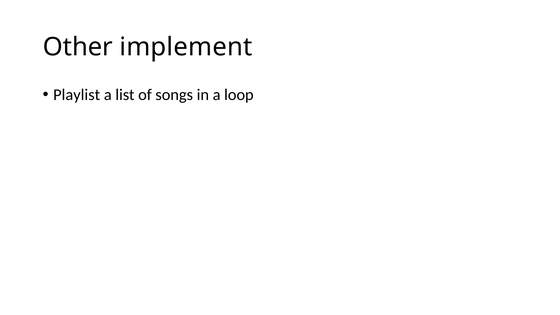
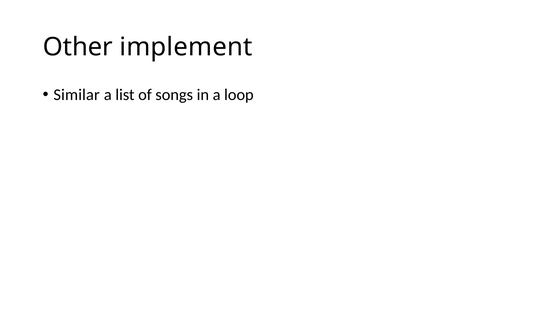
Playlist: Playlist -> Similar
